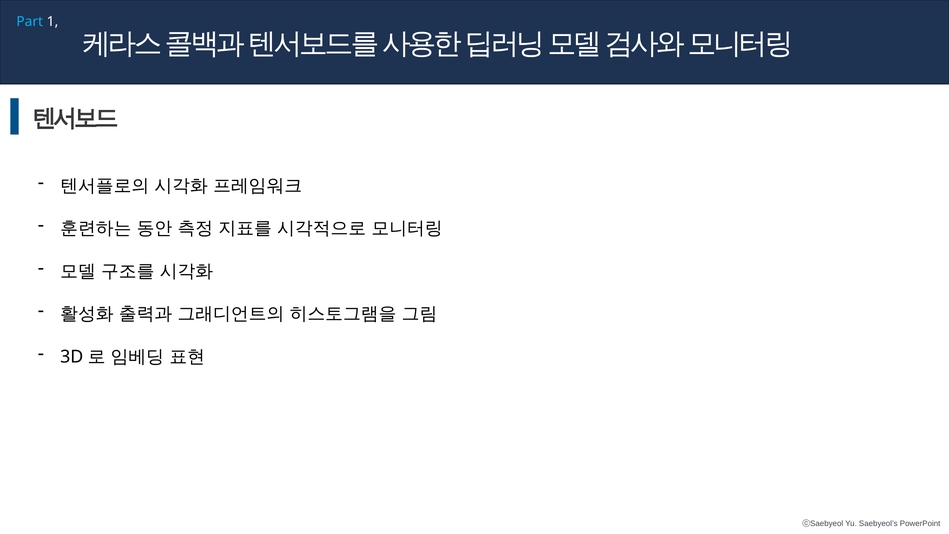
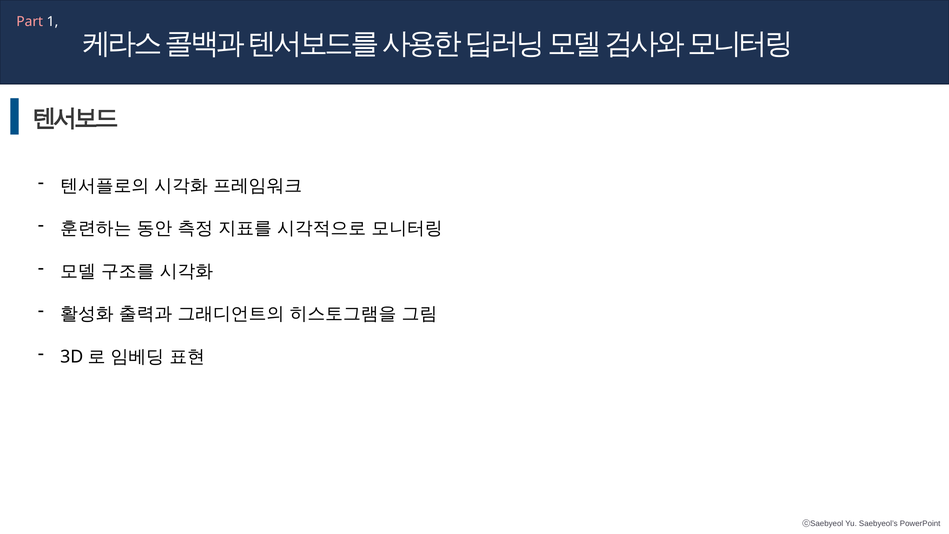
Part colour: light blue -> pink
